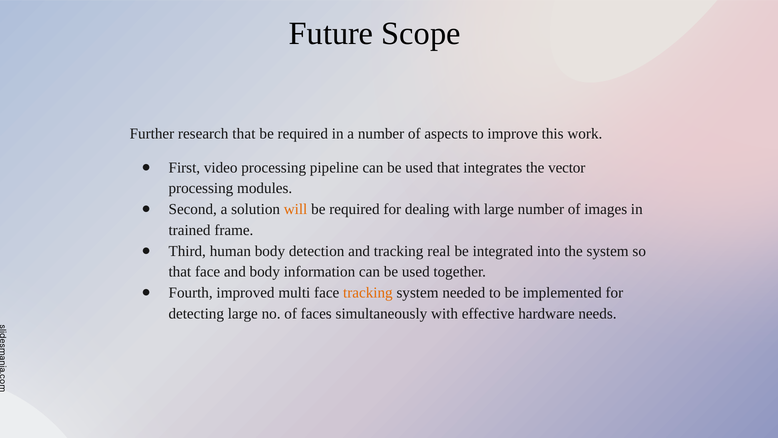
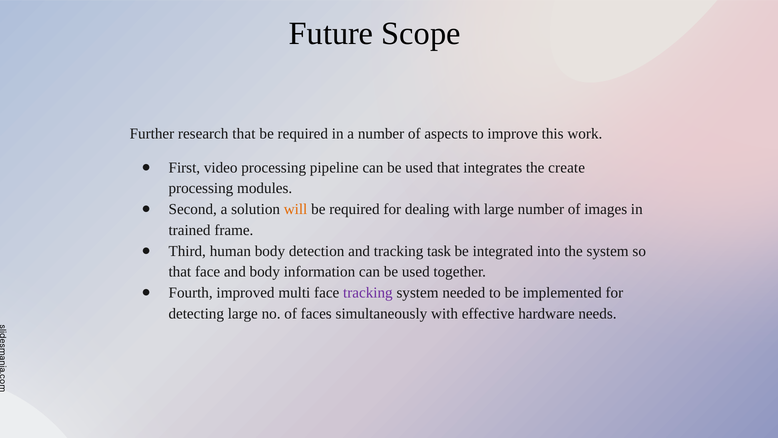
vector: vector -> create
real: real -> task
tracking at (368, 293) colour: orange -> purple
